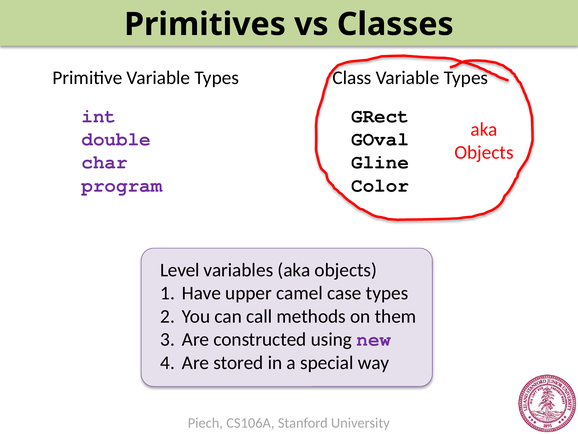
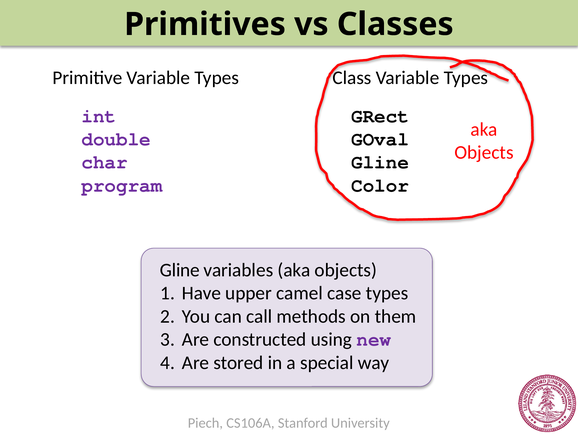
Level at (180, 270): Level -> Gline
